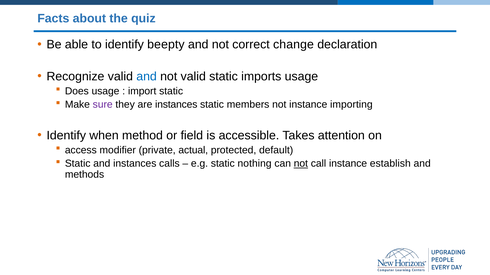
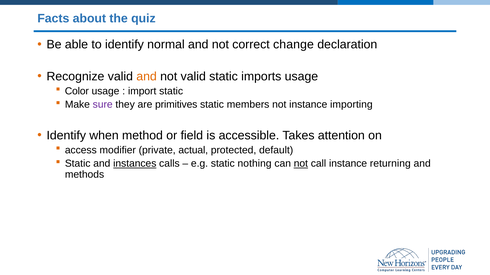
beepty: beepty -> normal
and at (147, 77) colour: blue -> orange
Does: Does -> Color
are instances: instances -> primitives
instances at (135, 164) underline: none -> present
establish: establish -> returning
